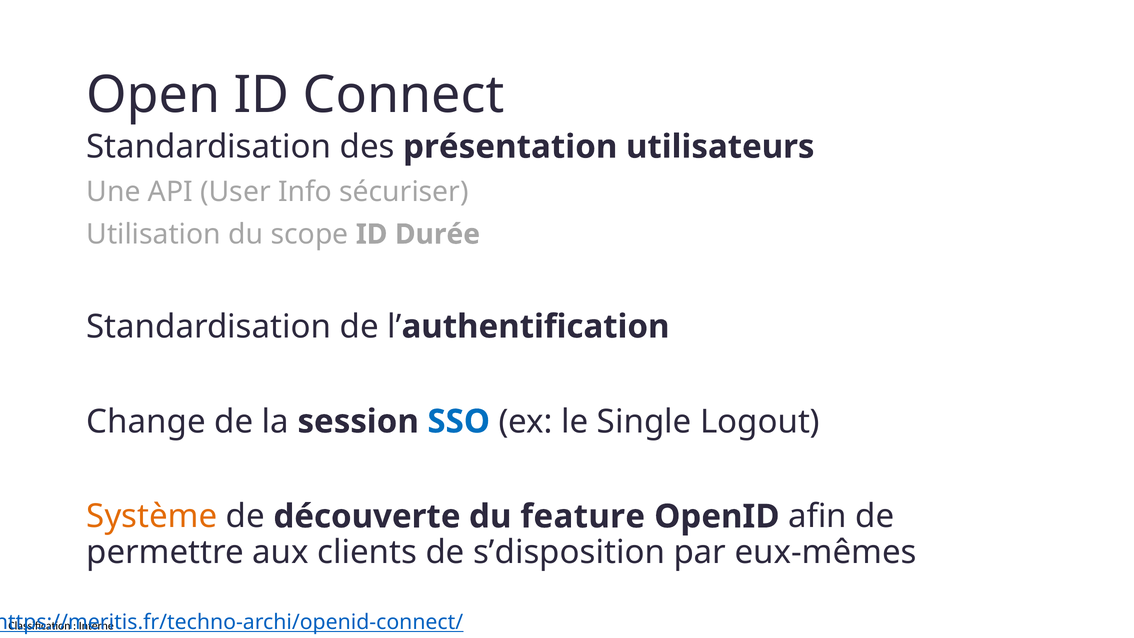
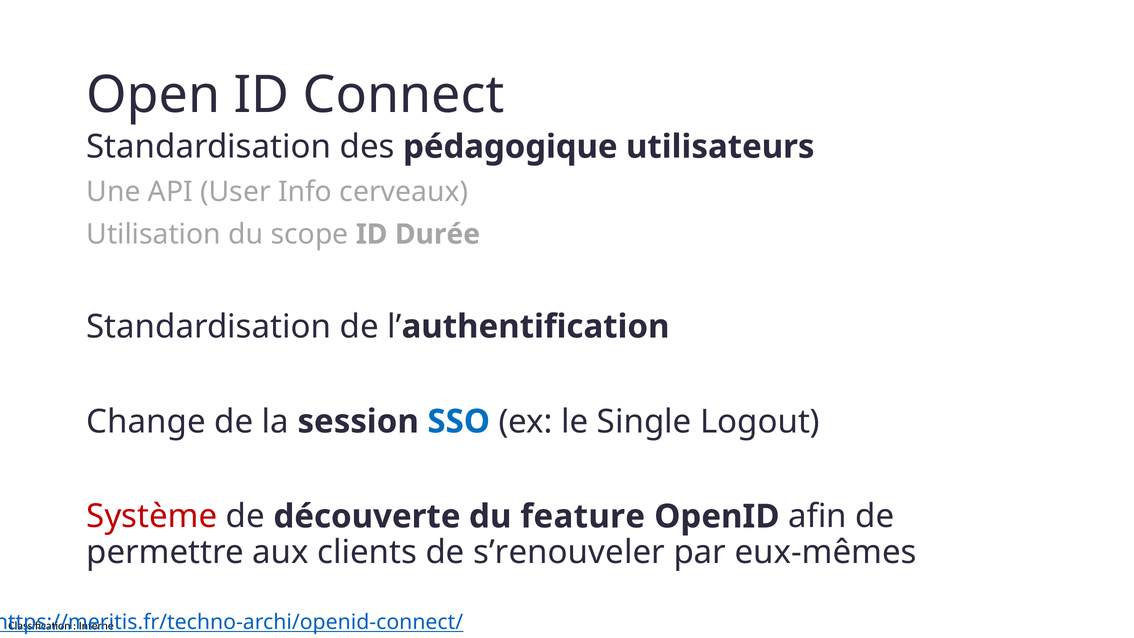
présentation: présentation -> pédagogique
sécuriser: sécuriser -> cerveaux
Système colour: orange -> red
s’disposition: s’disposition -> s’renouveler
